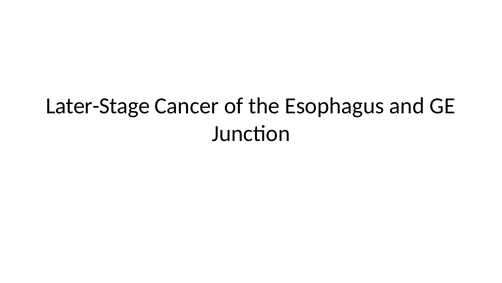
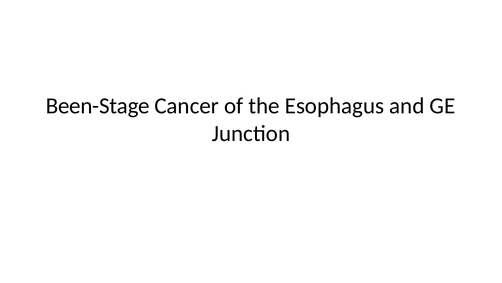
Later-Stage: Later-Stage -> Been-Stage
